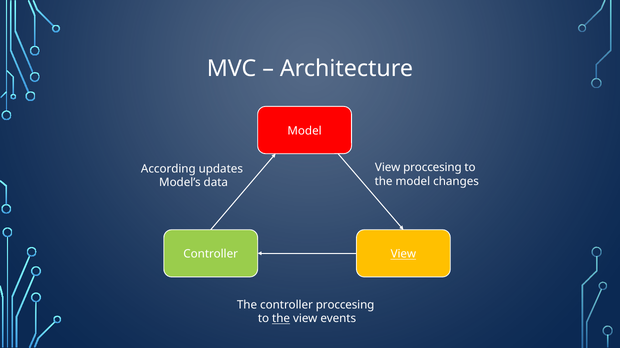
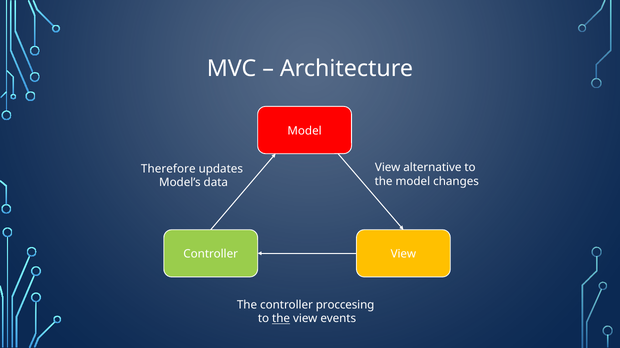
View proccesing: proccesing -> alternative
According: According -> Therefore
View at (403, 255) underline: present -> none
